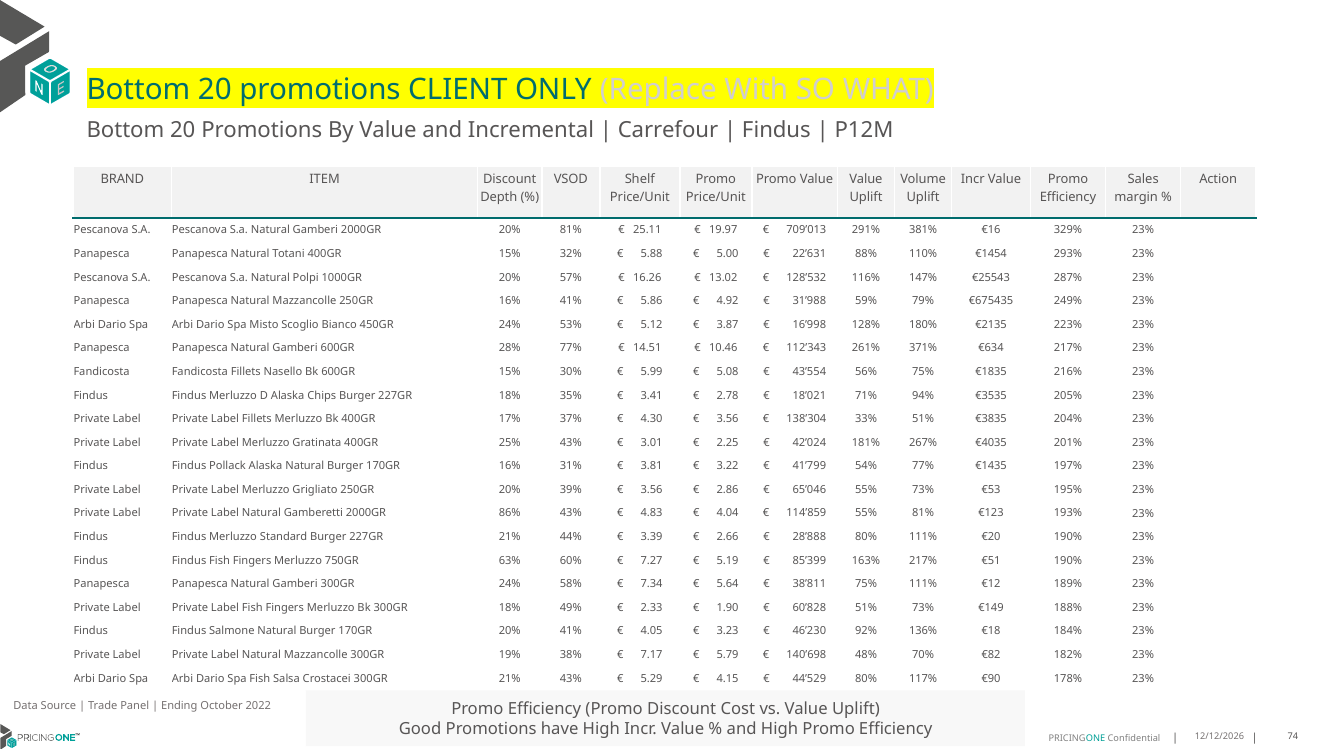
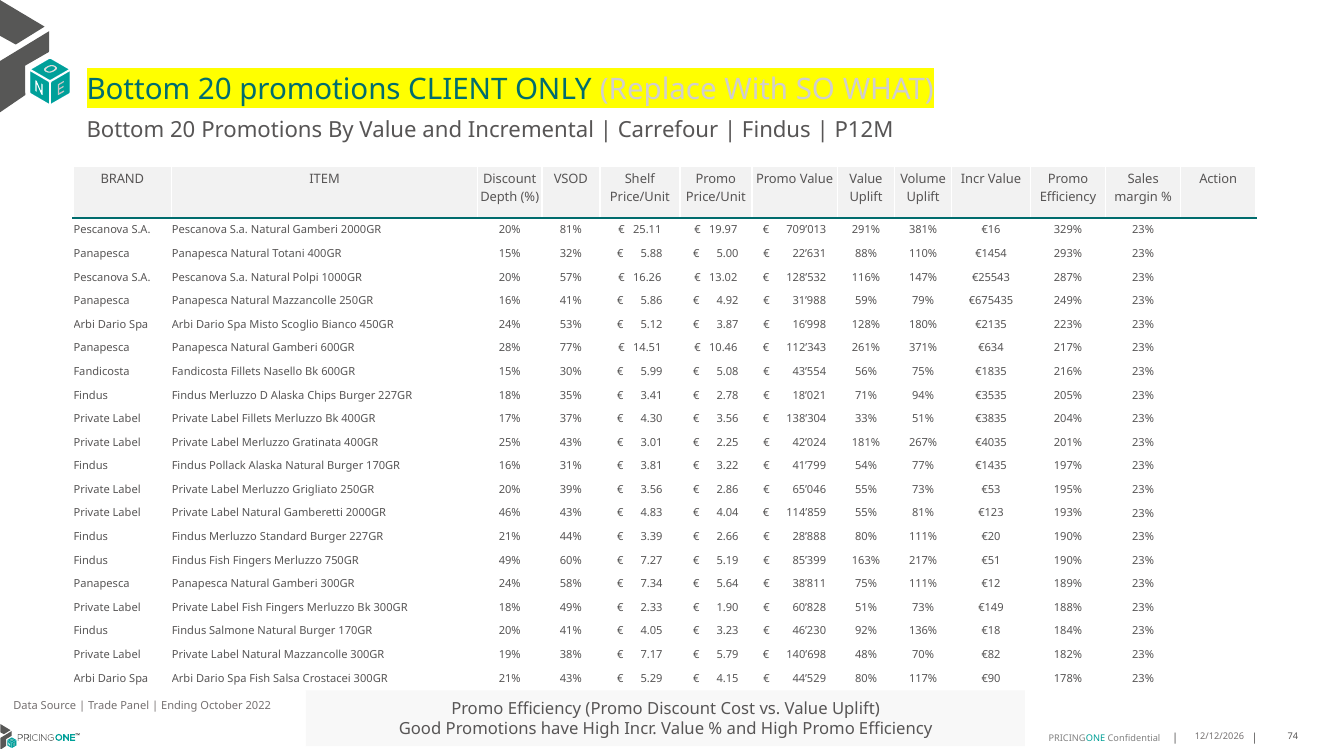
86%: 86% -> 46%
750GR 63%: 63% -> 49%
